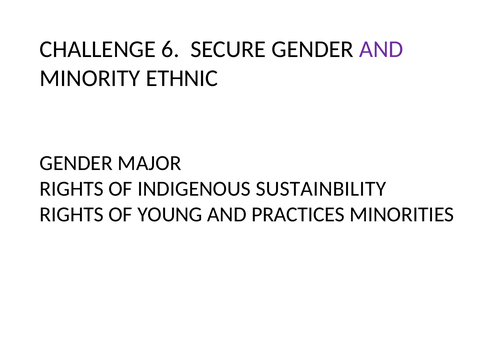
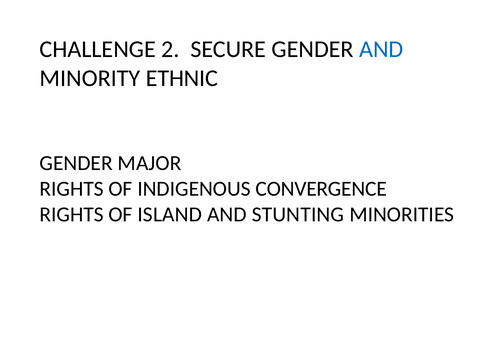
6: 6 -> 2
AND at (381, 49) colour: purple -> blue
SUSTAINBILITY: SUSTAINBILITY -> CONVERGENCE
YOUNG: YOUNG -> ISLAND
PRACTICES: PRACTICES -> STUNTING
